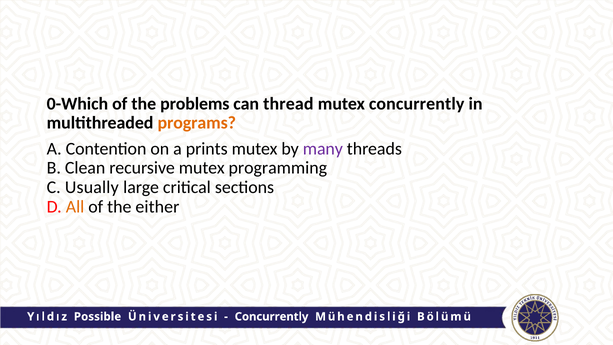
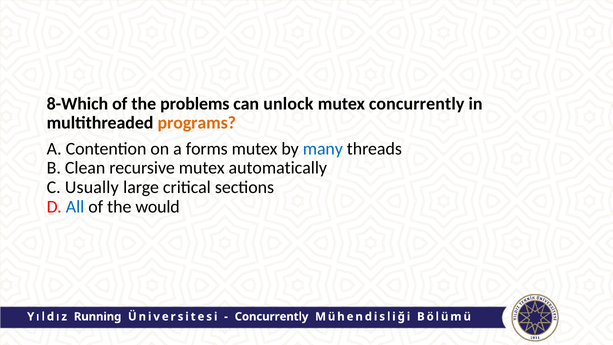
0-Which: 0-Which -> 8-Which
thread: thread -> unlock
prints: prints -> forms
many colour: purple -> blue
programming: programming -> automatically
All colour: orange -> blue
either: either -> would
Possible: Possible -> Running
